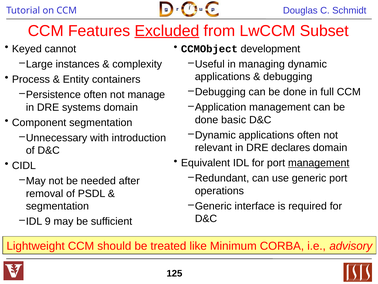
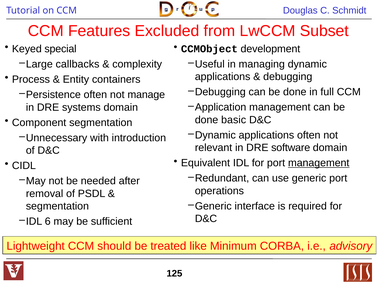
Excluded underline: present -> none
cannot: cannot -> special
instances: instances -> callbacks
declares: declares -> software
9: 9 -> 6
